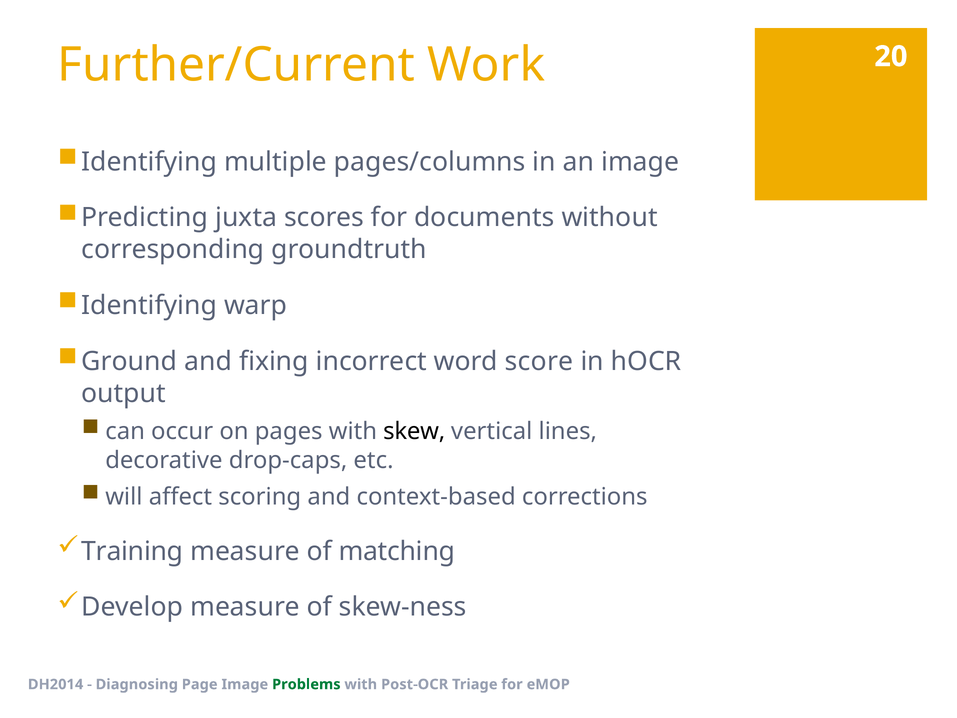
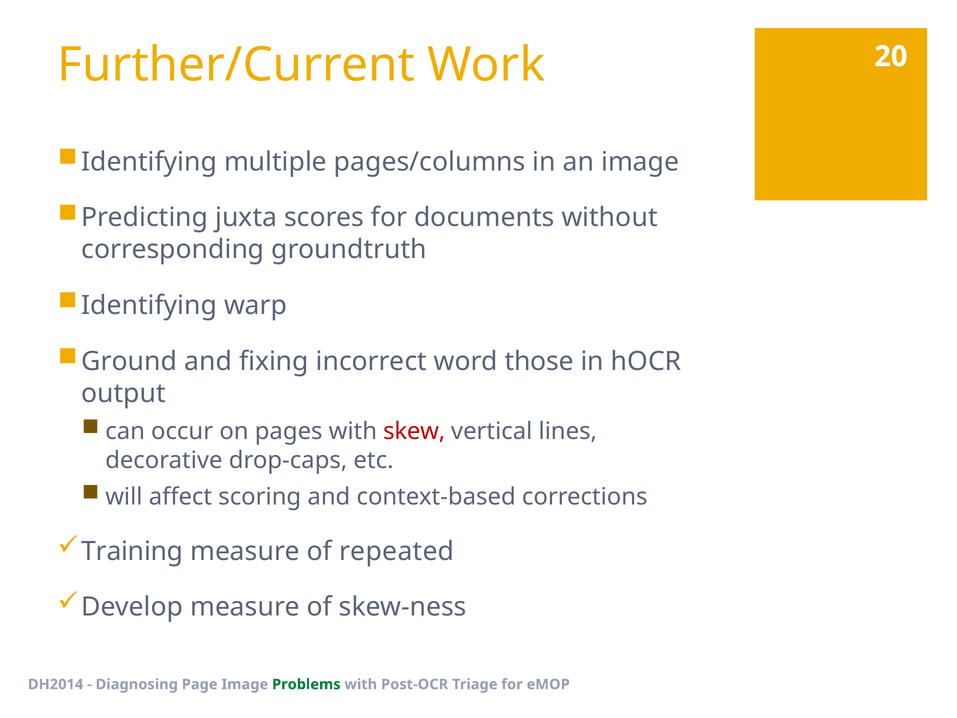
score: score -> those
skew colour: black -> red
matching: matching -> repeated
